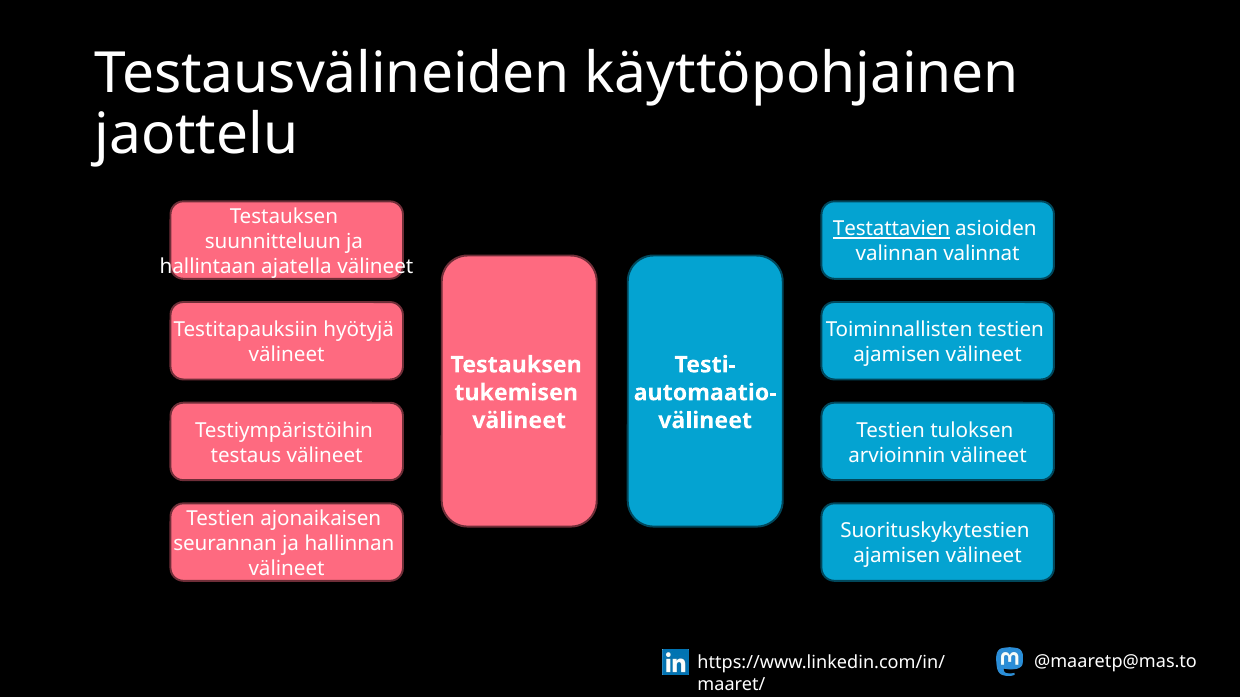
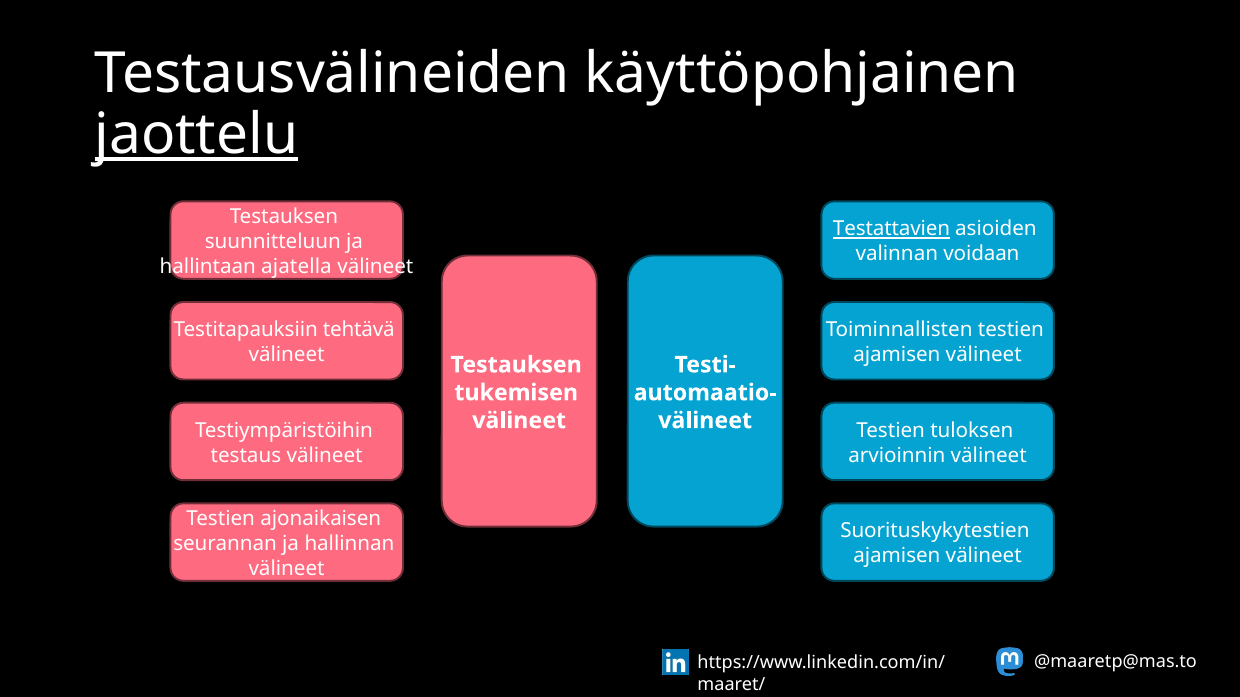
jaottelu underline: none -> present
valinnat: valinnat -> voidaan
hyötyjä: hyötyjä -> tehtävä
